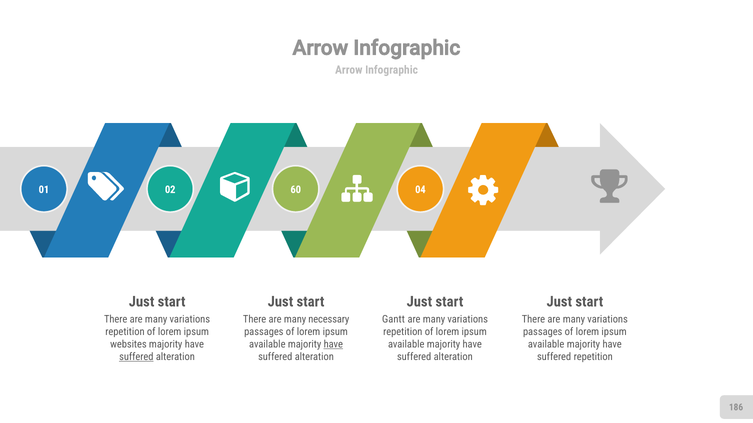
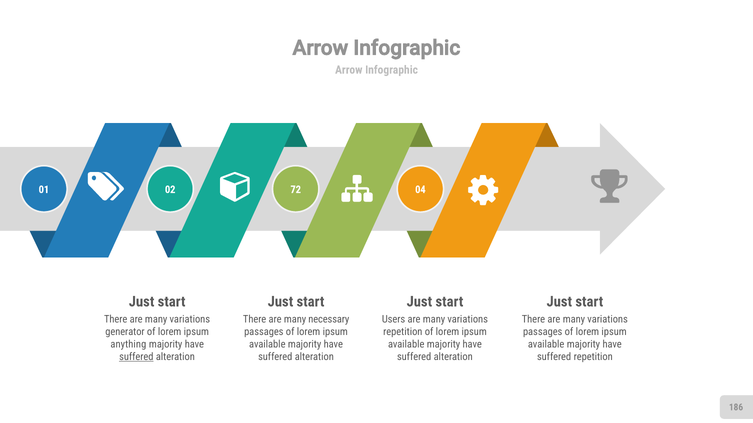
60: 60 -> 72
Gantt: Gantt -> Users
repetition at (125, 332): repetition -> generator
websites: websites -> anything
have at (333, 345) underline: present -> none
